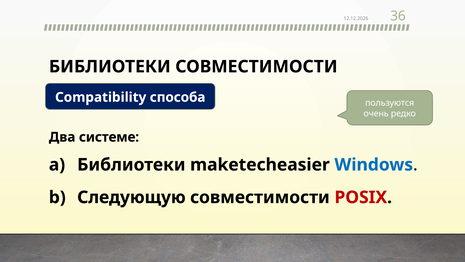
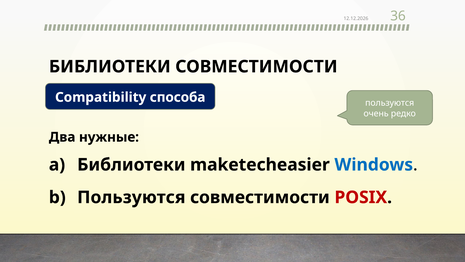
системе: системе -> нужные
Следующую at (131, 197): Следующую -> Пользуются
